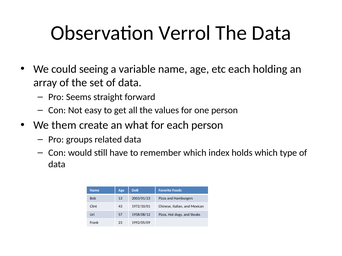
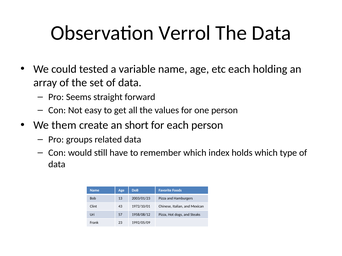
seeing: seeing -> tested
what: what -> short
